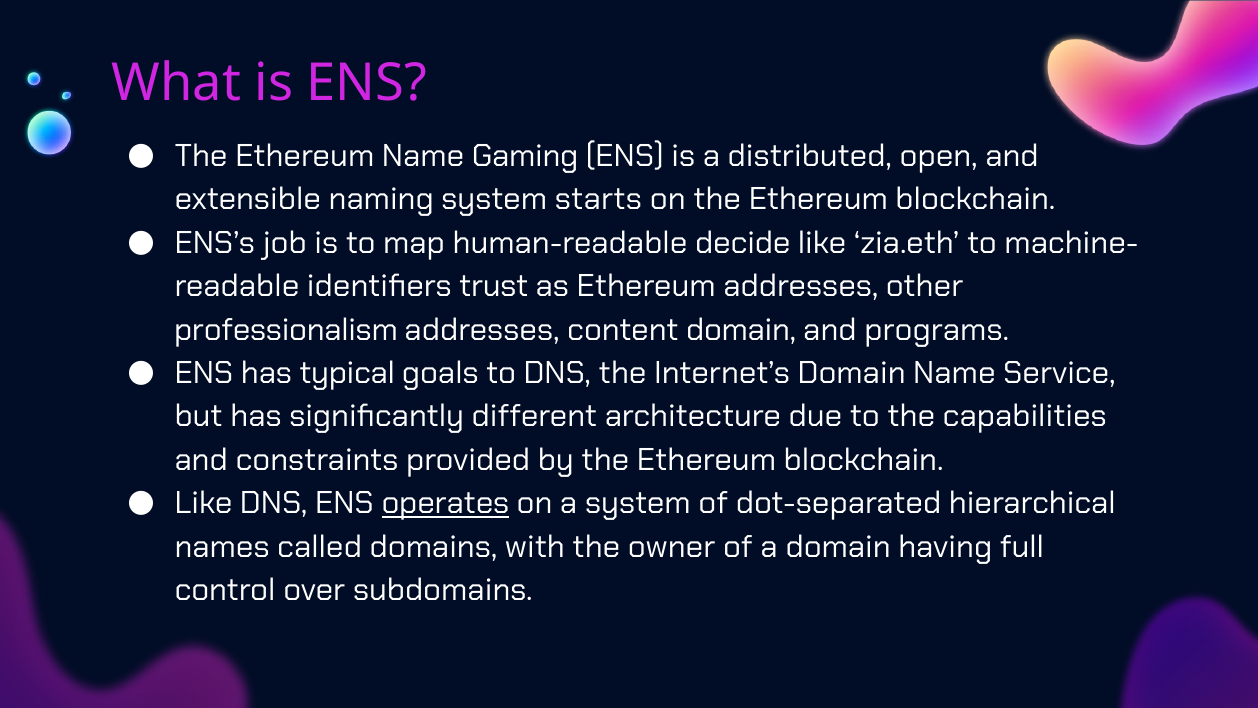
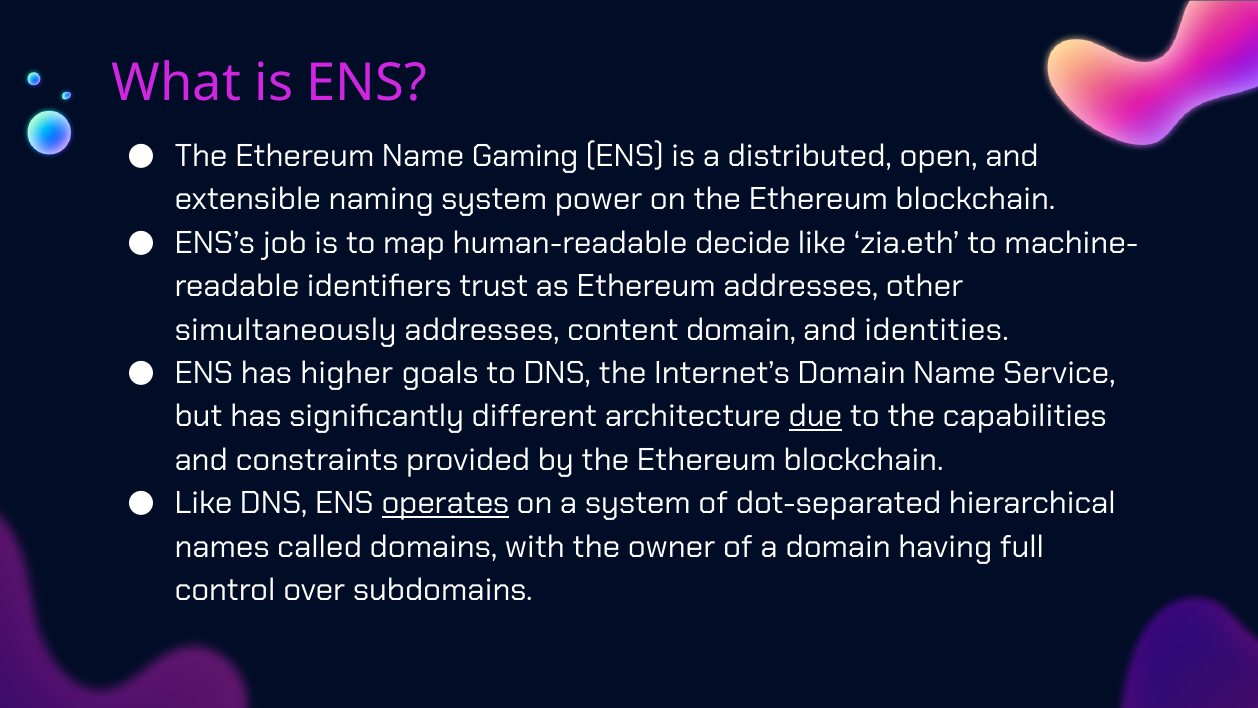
starts: starts -> power
professionalism: professionalism -> simultaneously
programs: programs -> identities
typical: typical -> higher
due underline: none -> present
